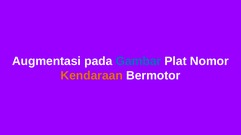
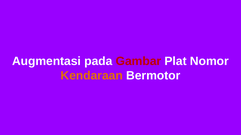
Gambar colour: blue -> red
